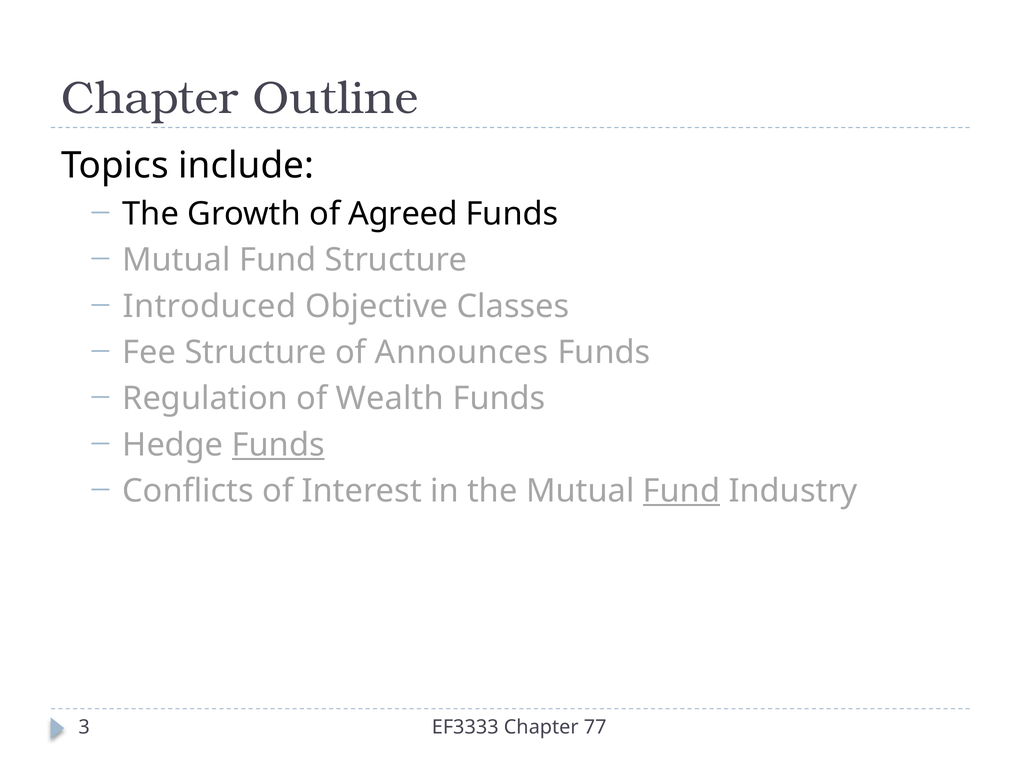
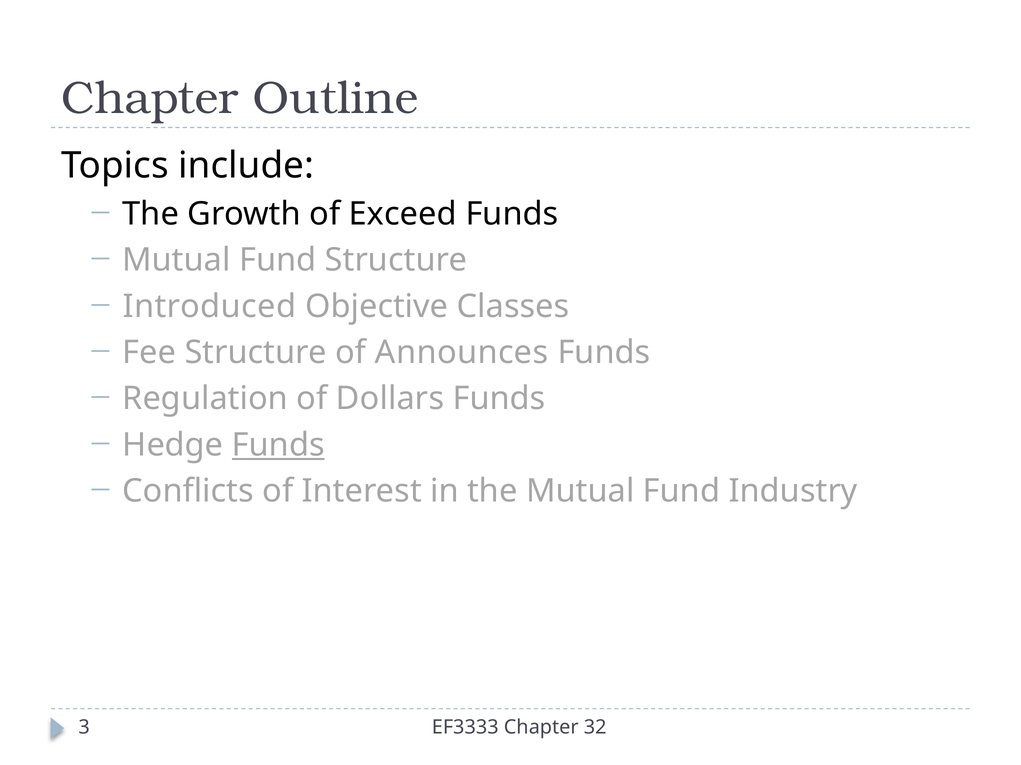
Agreed: Agreed -> Exceed
Wealth: Wealth -> Dollars
Fund at (681, 491) underline: present -> none
77: 77 -> 32
